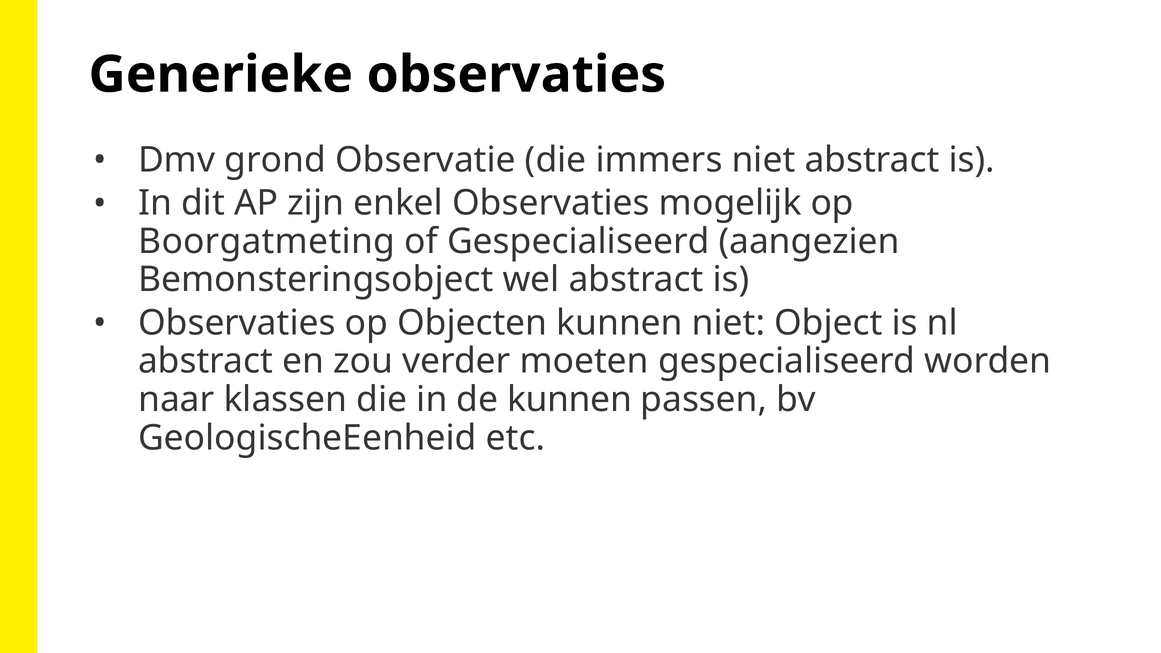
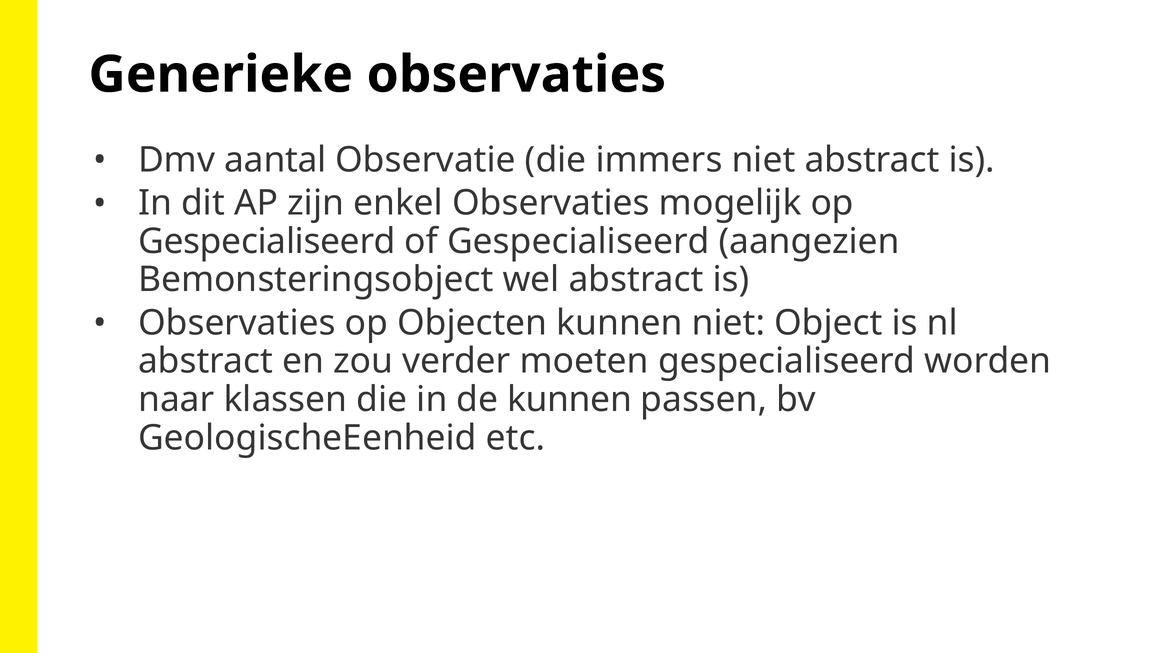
grond: grond -> aantal
Boorgatmeting at (267, 242): Boorgatmeting -> Gespecialiseerd
